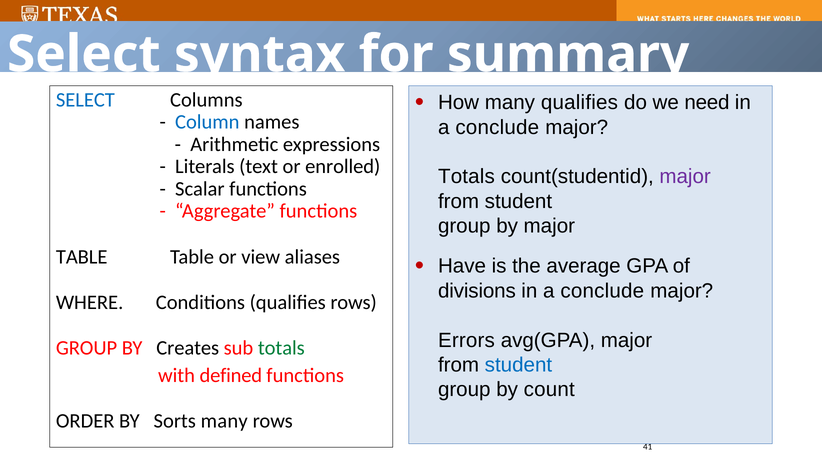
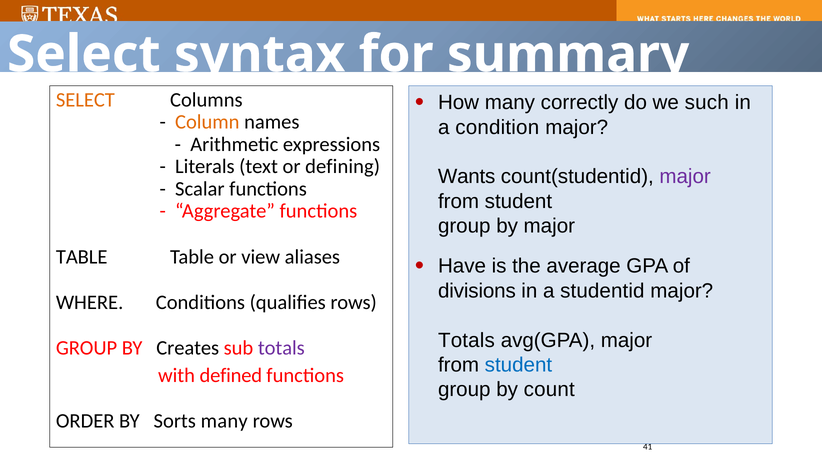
many qualifies: qualifies -> correctly
need: need -> such
SELECT at (85, 100) colour: blue -> orange
Column colour: blue -> orange
conclude at (497, 127): conclude -> condition
enrolled: enrolled -> defining
Totals at (466, 176): Totals -> Wants
conclude at (602, 290): conclude -> studentid
Errors at (466, 340): Errors -> Totals
totals at (281, 348) colour: green -> purple
